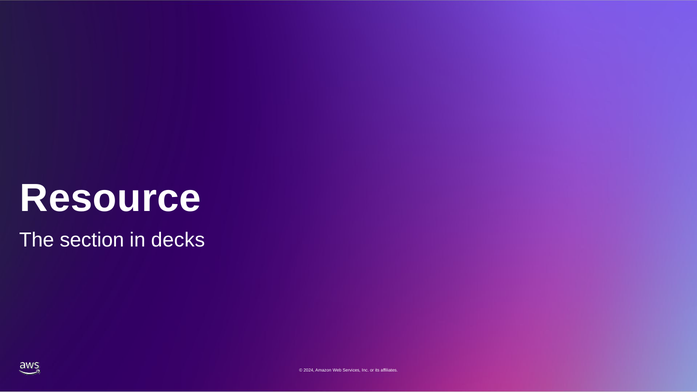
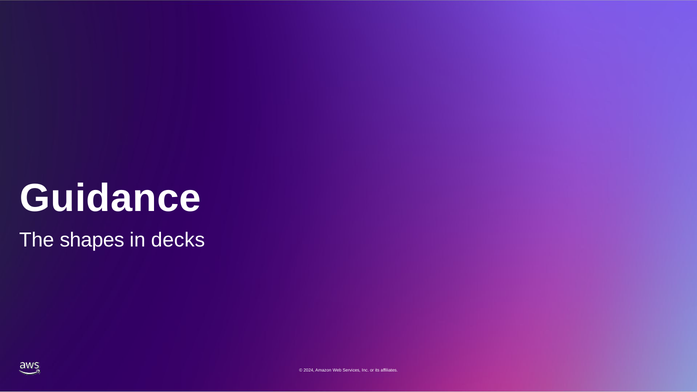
Resource: Resource -> Guidance
section: section -> shapes
